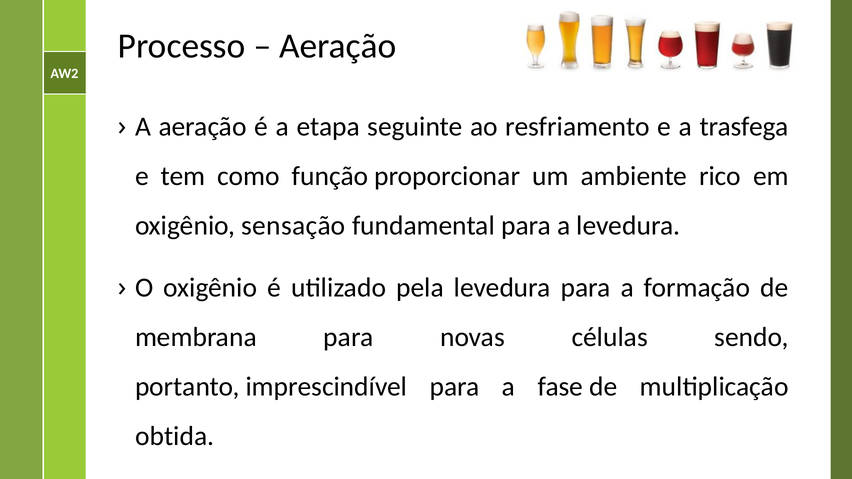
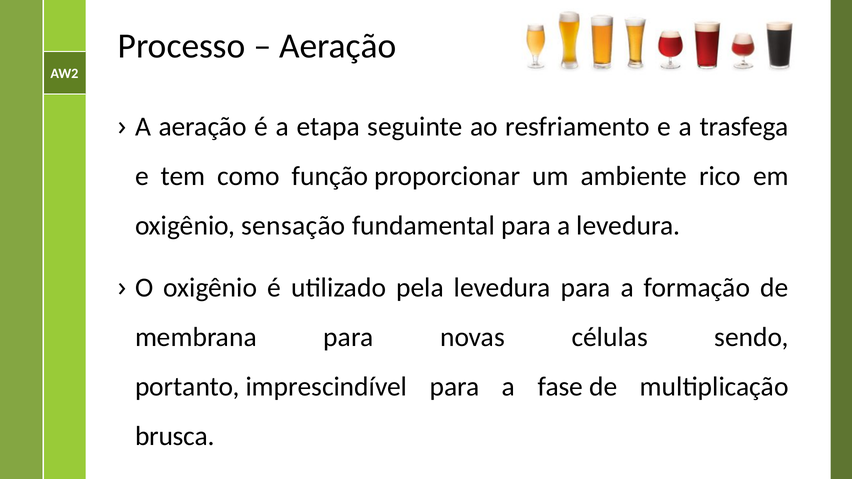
obtida: obtida -> brusca
